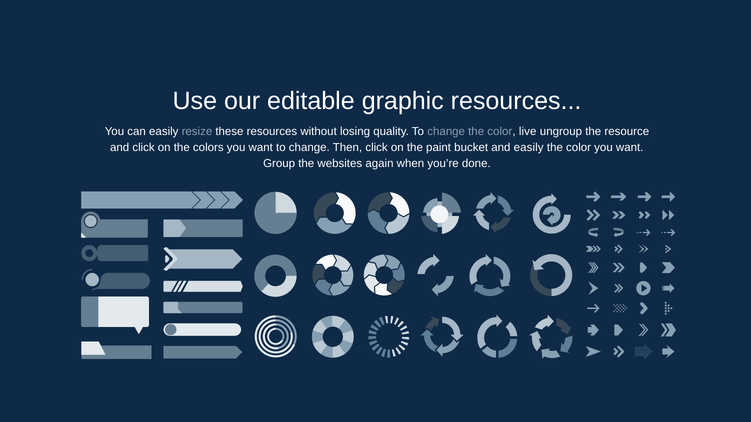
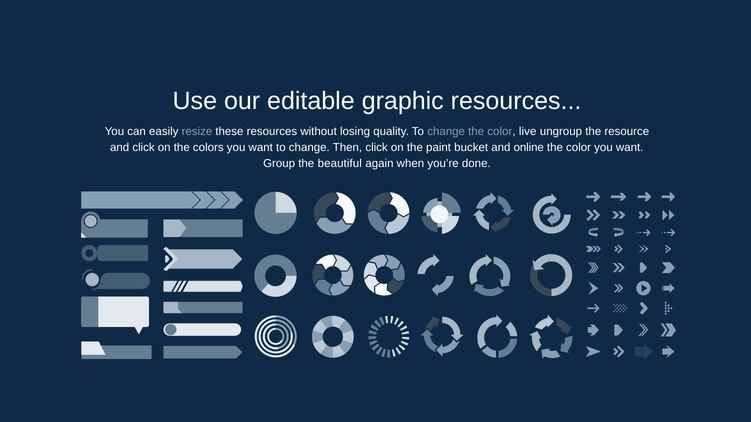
and easily: easily -> online
websites: websites -> beautiful
